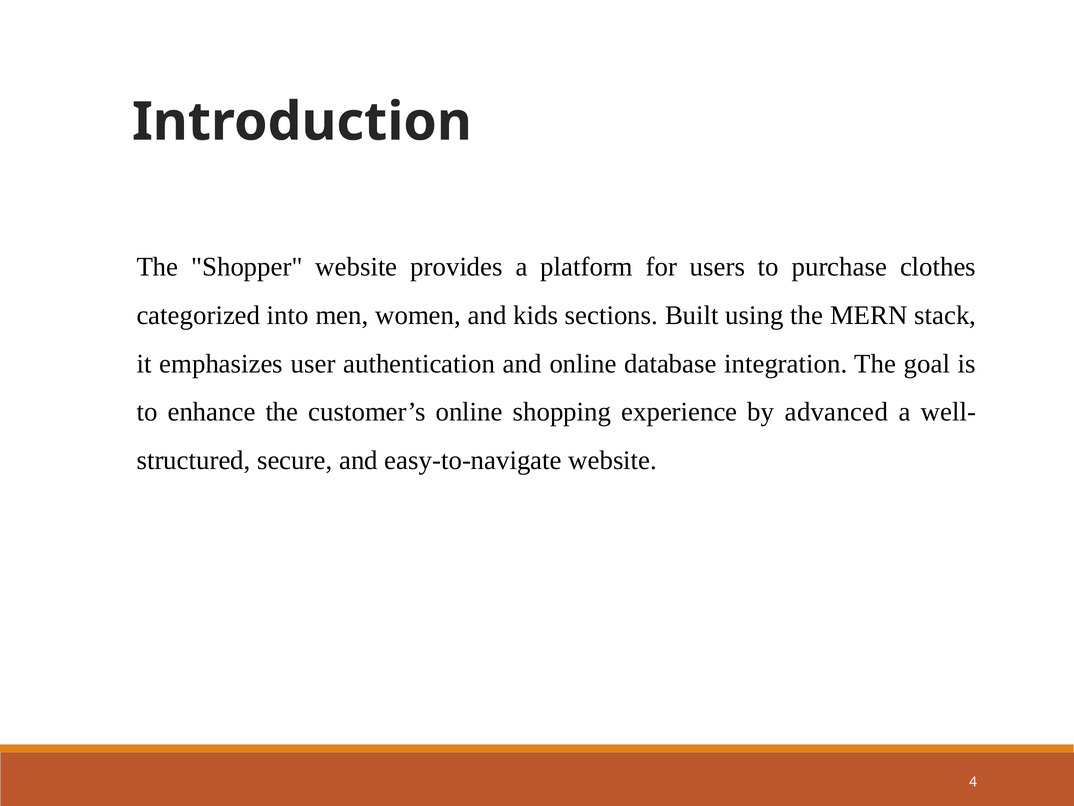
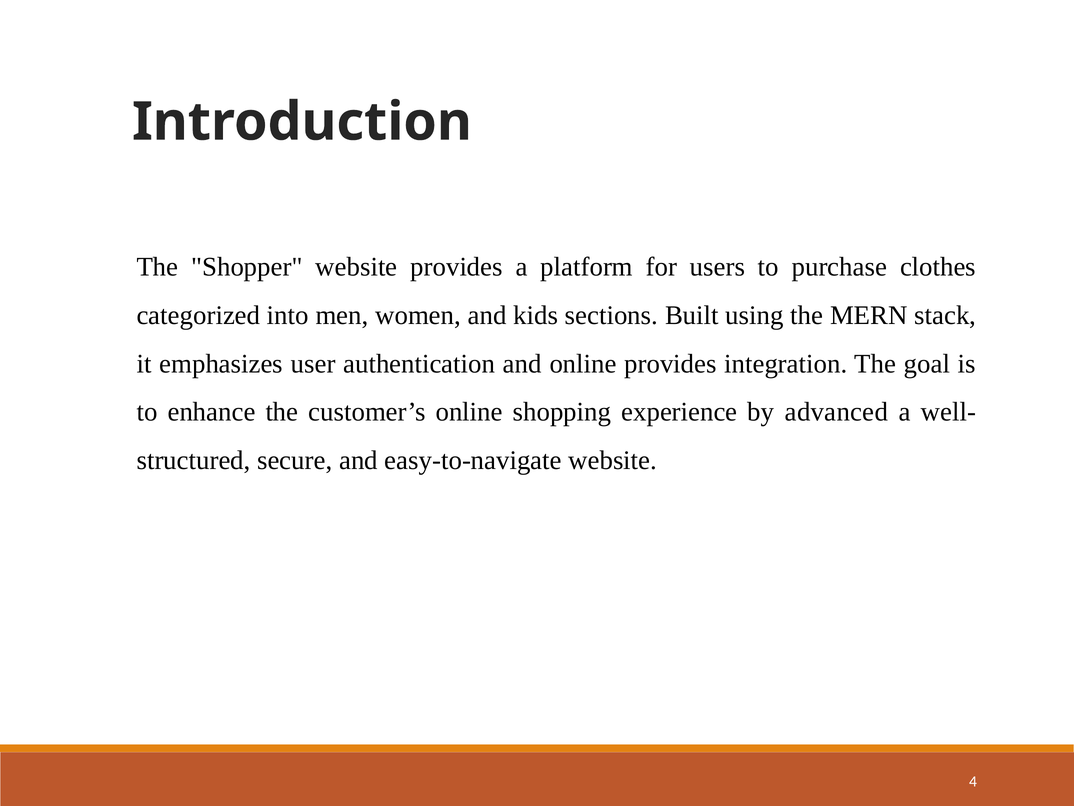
online database: database -> provides
